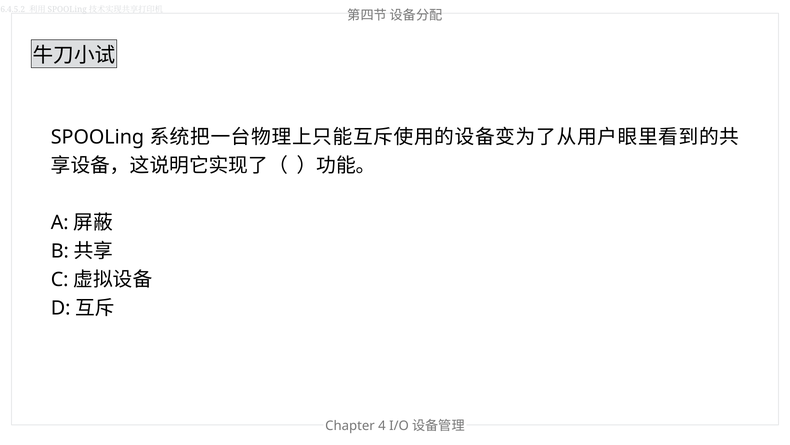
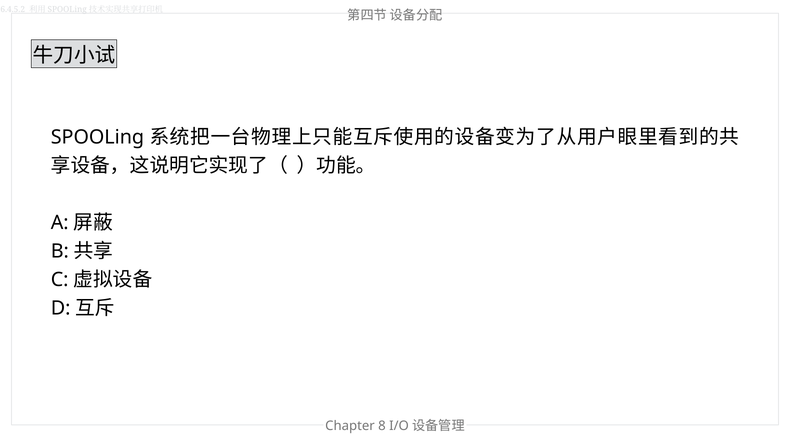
4: 4 -> 8
